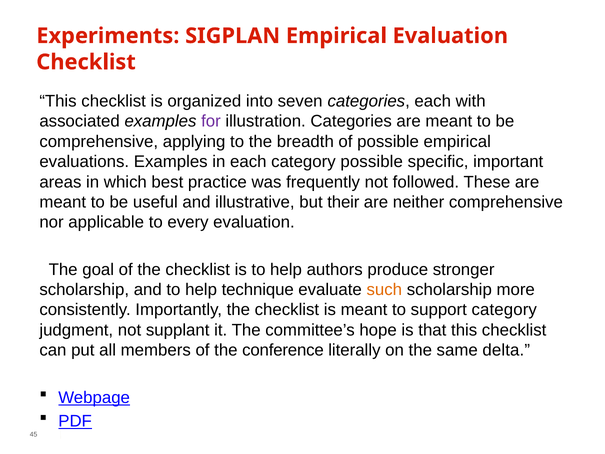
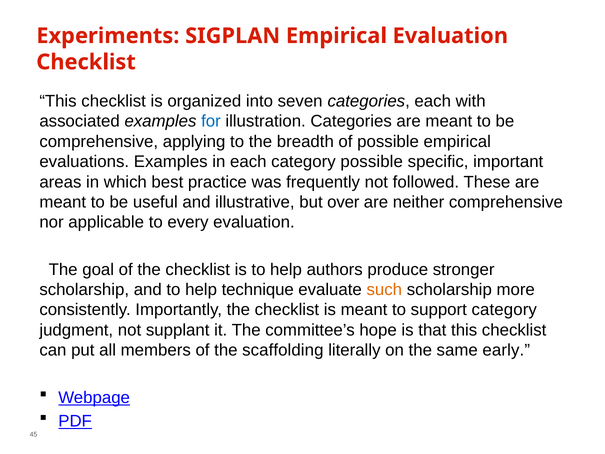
for colour: purple -> blue
their: their -> over
conference: conference -> scaffolding
delta: delta -> early
